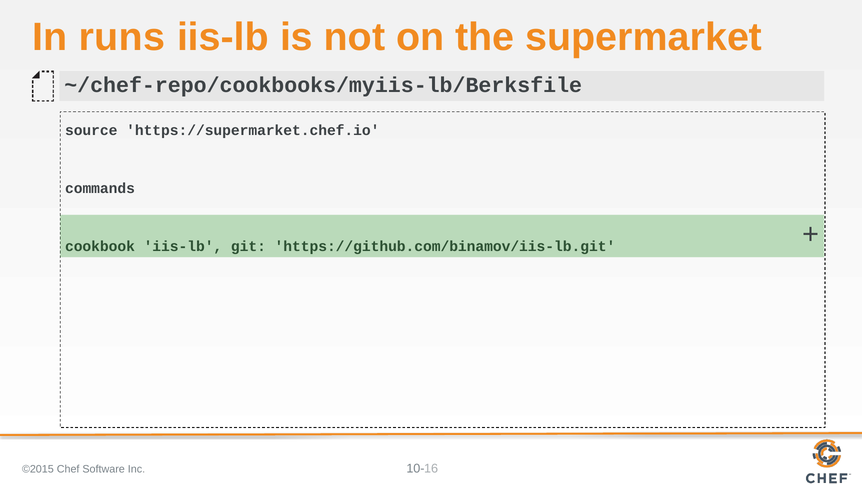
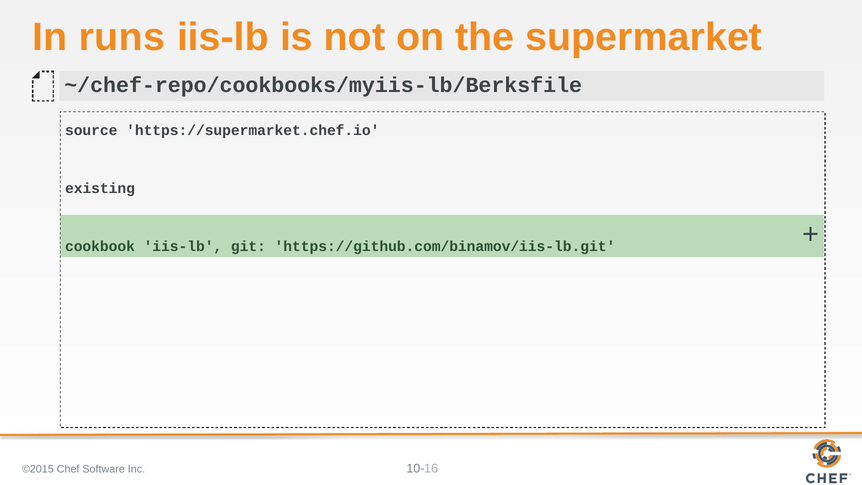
commands: commands -> existing
